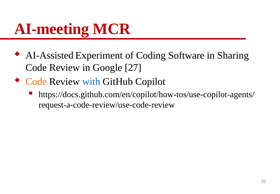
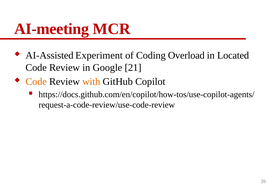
Software: Software -> Overload
Sharing: Sharing -> Located
27: 27 -> 21
with colour: blue -> orange
